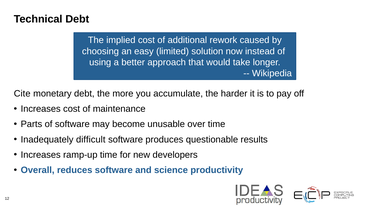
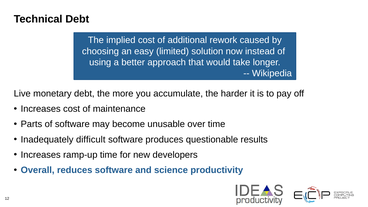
Cite: Cite -> Live
